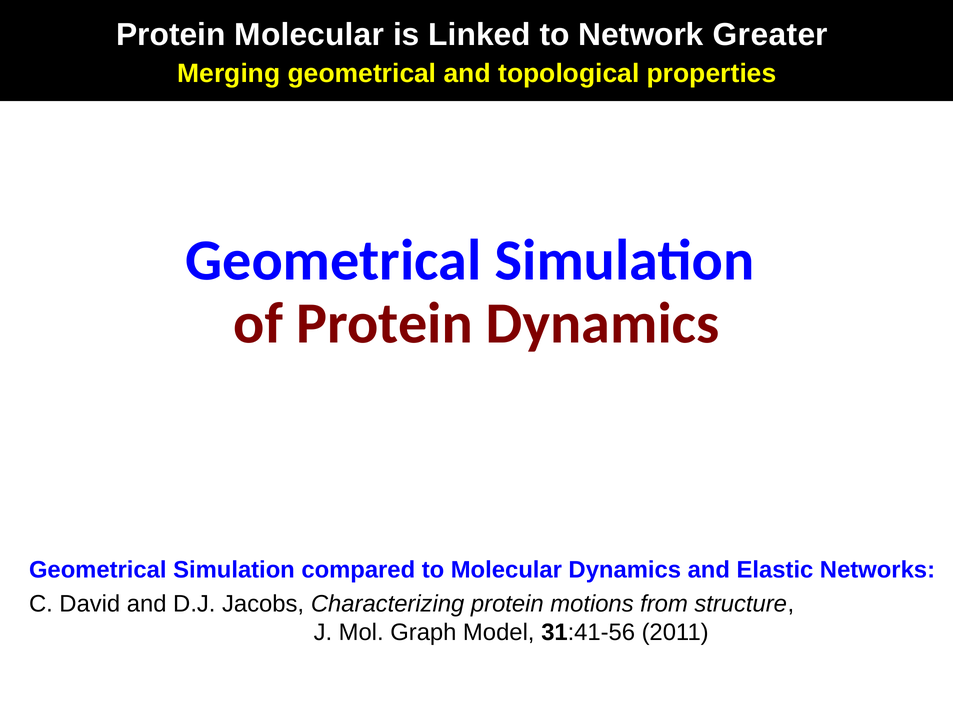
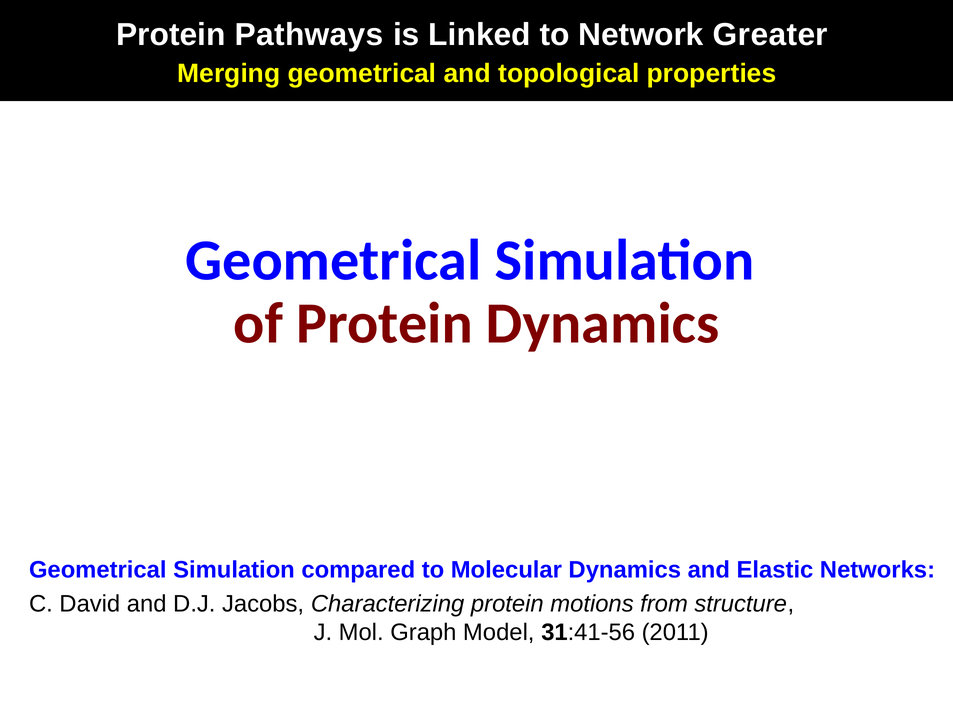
Protein Molecular: Molecular -> Pathways
